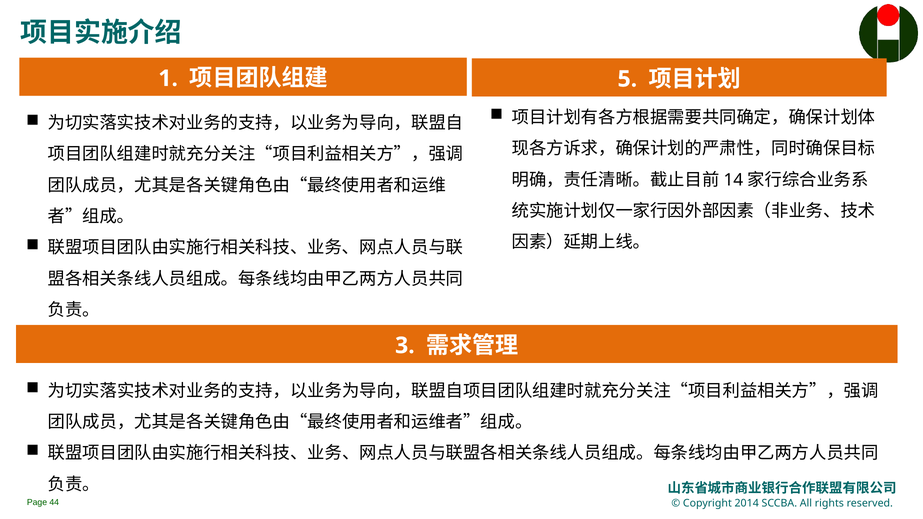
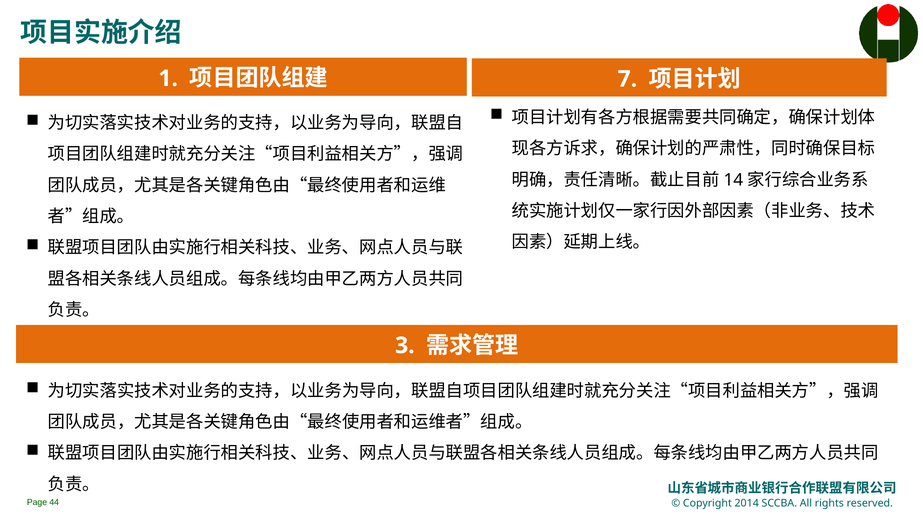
5: 5 -> 7
